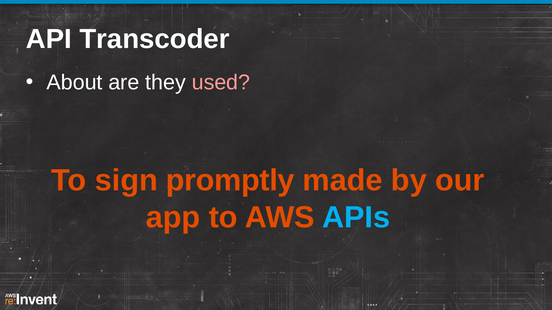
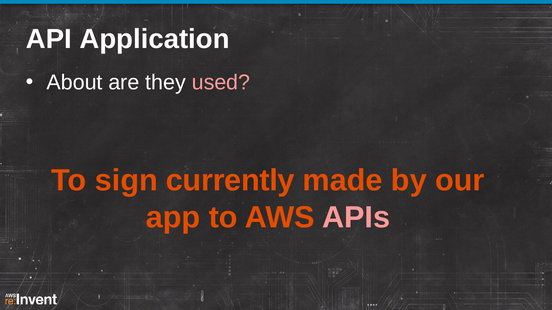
Transcoder: Transcoder -> Application
promptly: promptly -> currently
APIs colour: light blue -> pink
